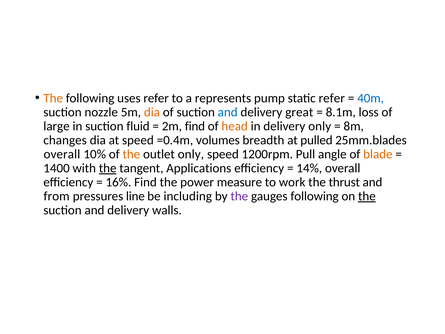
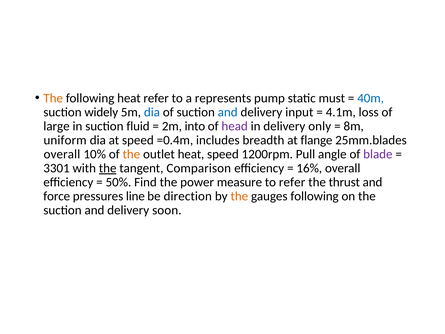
following uses: uses -> heat
static refer: refer -> must
nozzle: nozzle -> widely
dia at (152, 112) colour: orange -> blue
great: great -> input
8.1m: 8.1m -> 4.1m
2m find: find -> into
head colour: orange -> purple
changes: changes -> uniform
volumes: volumes -> includes
pulled: pulled -> flange
outlet only: only -> heat
blade colour: orange -> purple
1400: 1400 -> 3301
Applications: Applications -> Comparison
14%: 14% -> 16%
16%: 16% -> 50%
to work: work -> refer
from: from -> force
including: including -> direction
the at (239, 196) colour: purple -> orange
the at (367, 196) underline: present -> none
walls: walls -> soon
